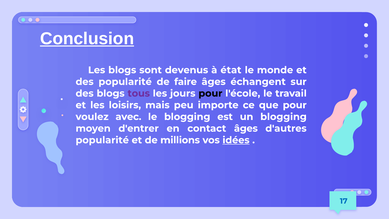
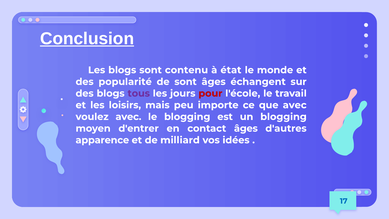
devenus: devenus -> contenu
de faire: faire -> sont
pour at (210, 93) colour: black -> red
que pour: pour -> avec
popularité at (102, 140): popularité -> apparence
millions: millions -> milliard
idées underline: present -> none
